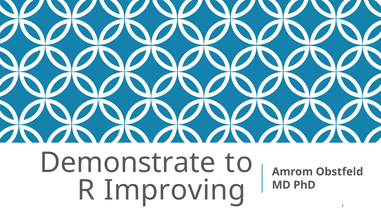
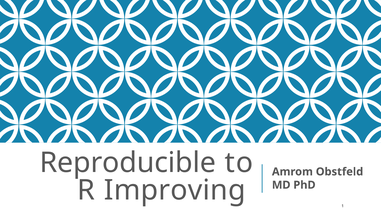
Demonstrate: Demonstrate -> Reproducible
